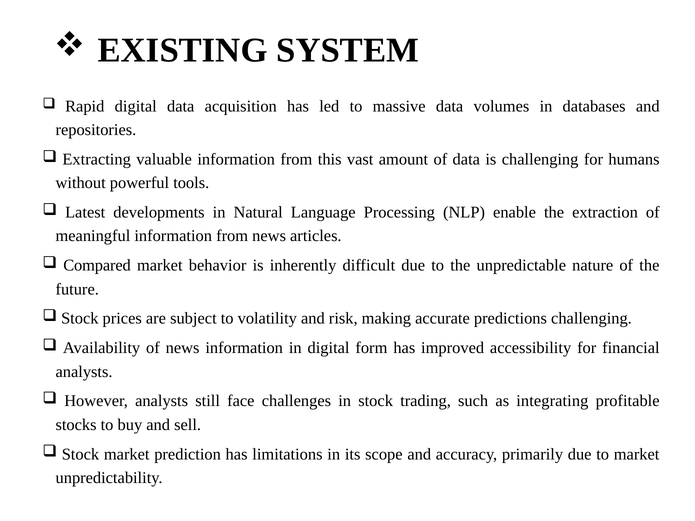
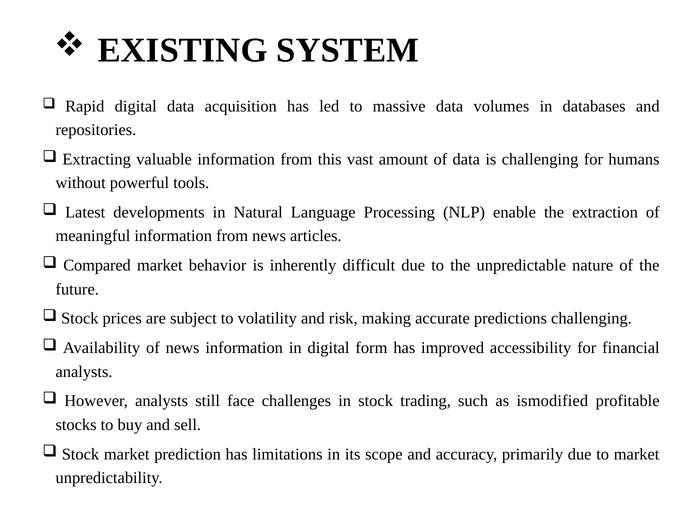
integrating: integrating -> ismodified
